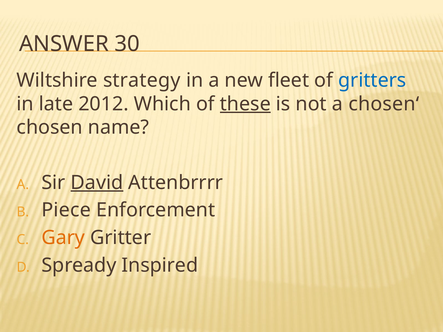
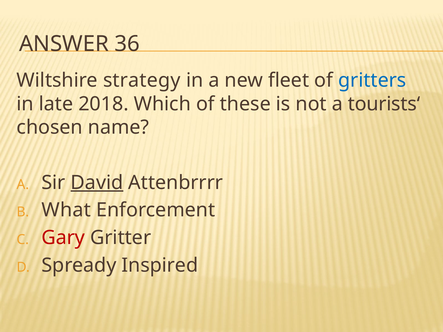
30: 30 -> 36
2012: 2012 -> 2018
these underline: present -> none
chosen‘: chosen‘ -> tourists‘
Piece: Piece -> What
Gary colour: orange -> red
